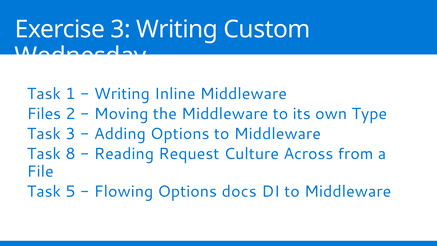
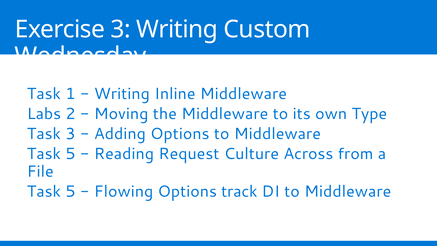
Files: Files -> Labs
8 at (70, 154): 8 -> 5
docs: docs -> track
